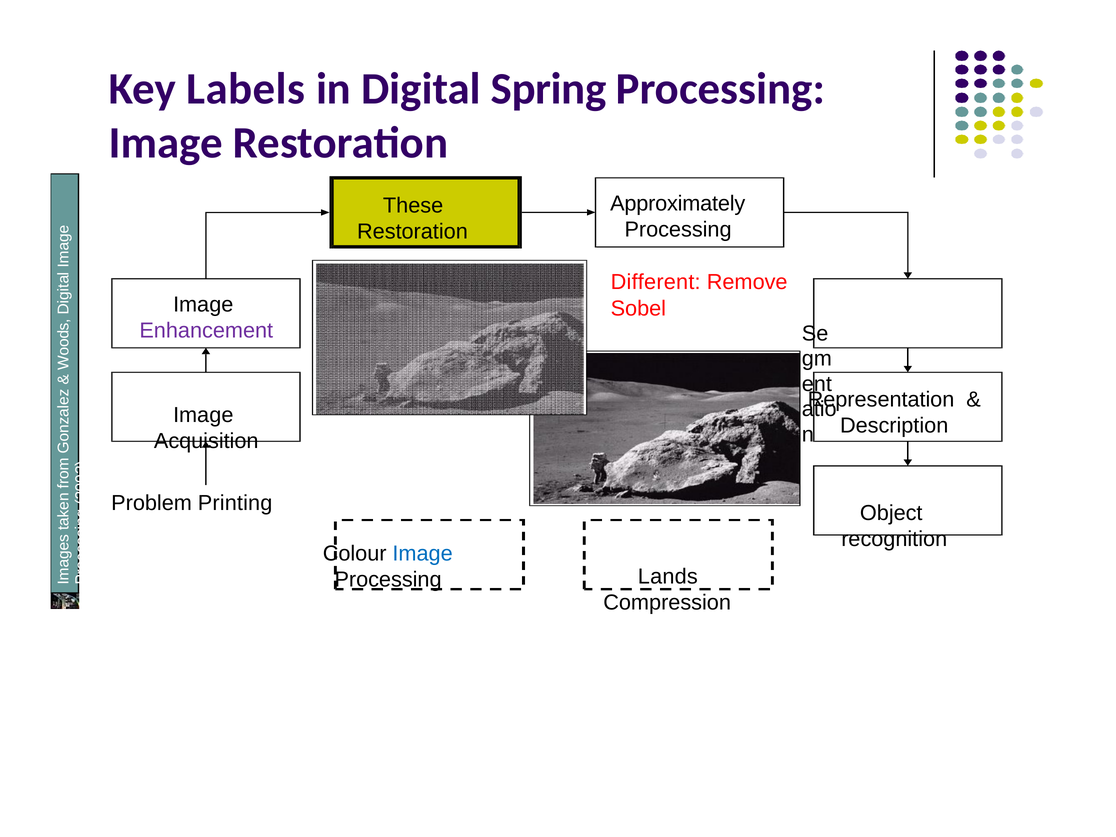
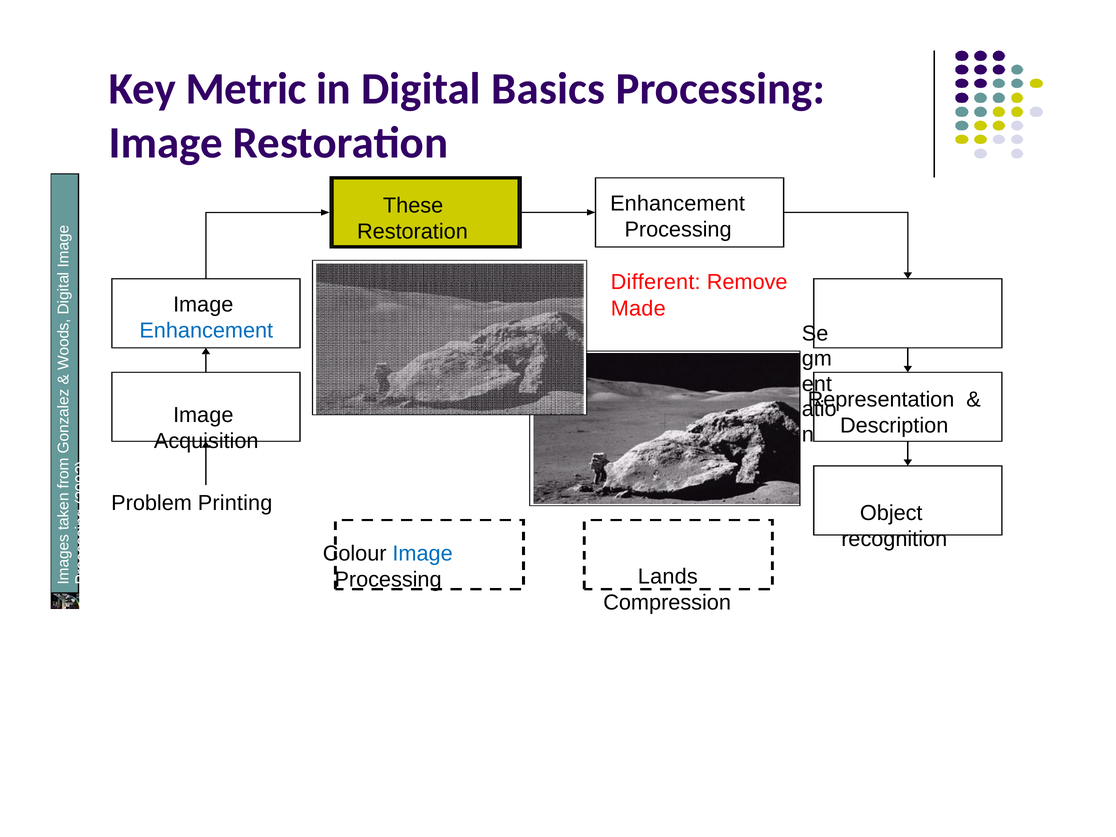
Labels: Labels -> Metric
Spring: Spring -> Basics
Approximately at (678, 204): Approximately -> Enhancement
Sobel: Sobel -> Made
Enhancement at (206, 331) colour: purple -> blue
